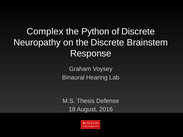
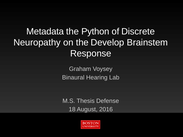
Complex: Complex -> Metadata
the Discrete: Discrete -> Develop
